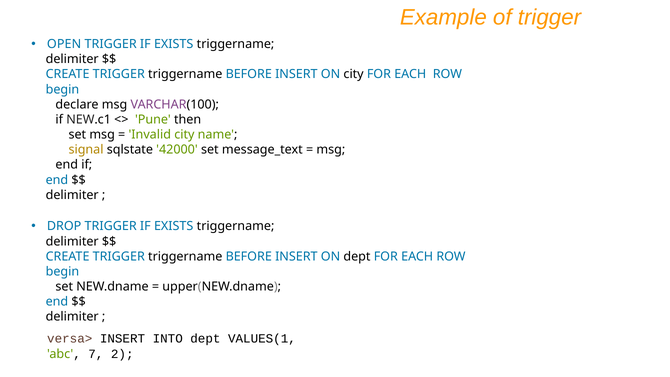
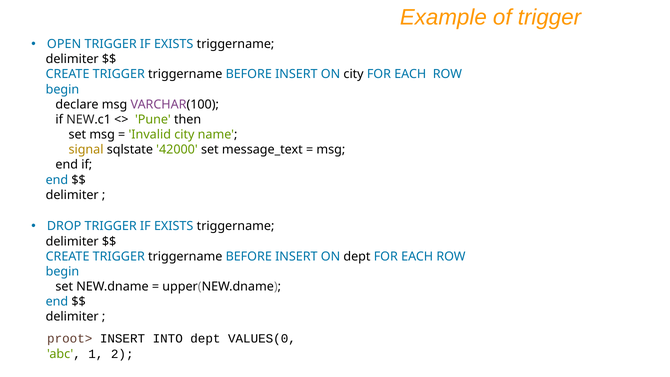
versa>: versa> -> proot>
VALUES(1: VALUES(1 -> VALUES(0
7: 7 -> 1
